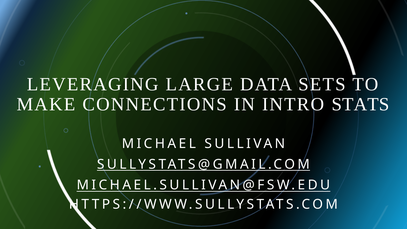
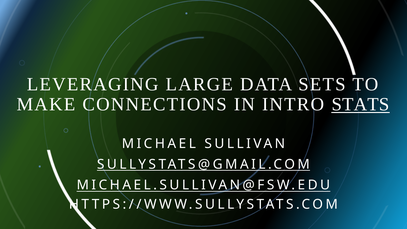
STATS underline: none -> present
